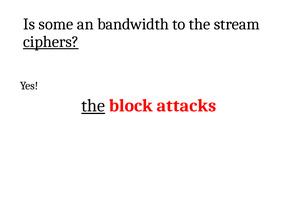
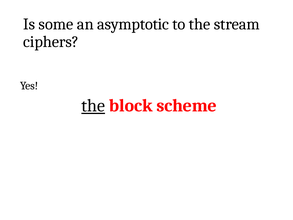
bandwidth: bandwidth -> asymptotic
ciphers underline: present -> none
attacks: attacks -> scheme
